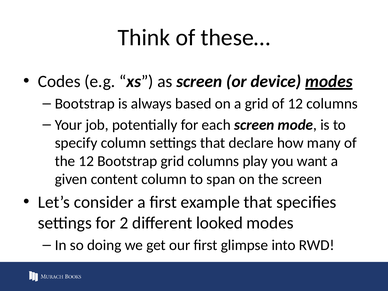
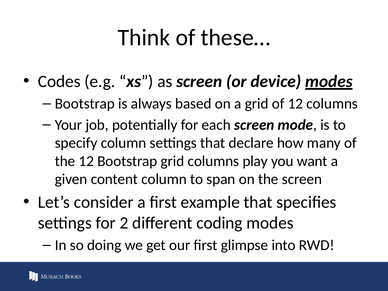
looked: looked -> coding
